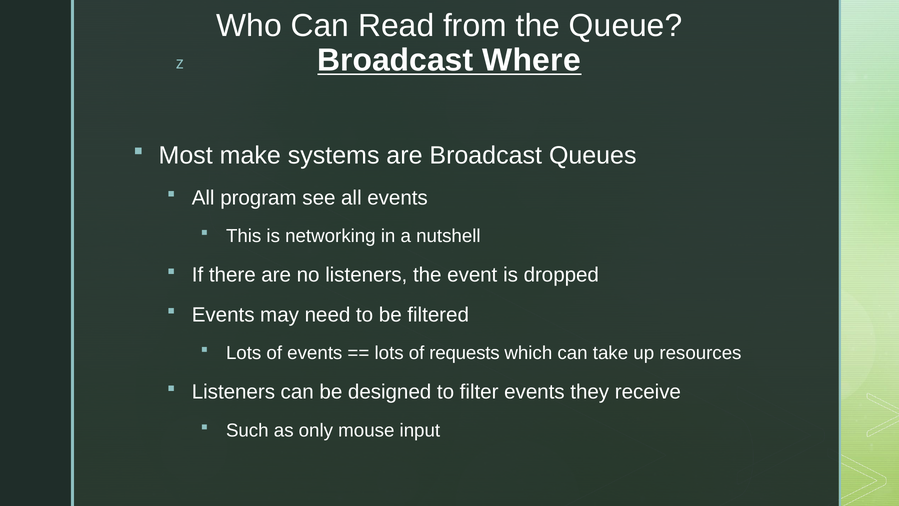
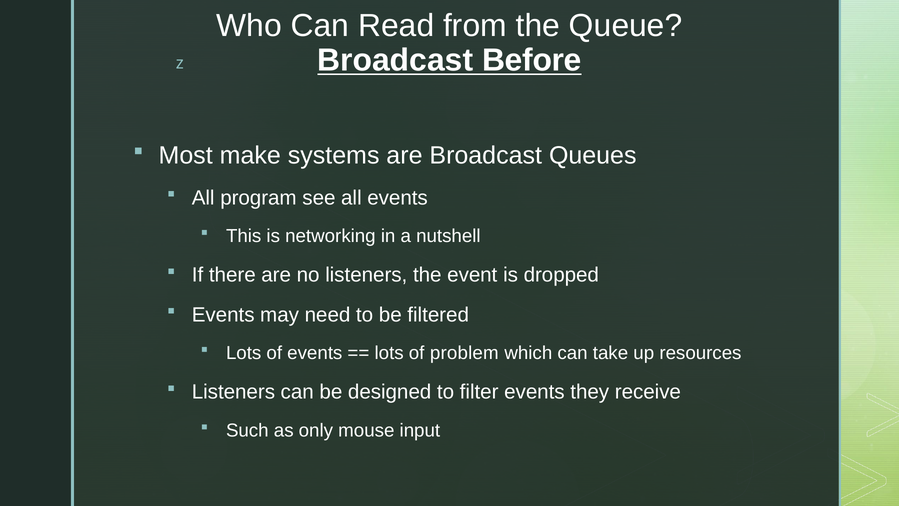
Where: Where -> Before
requests: requests -> problem
